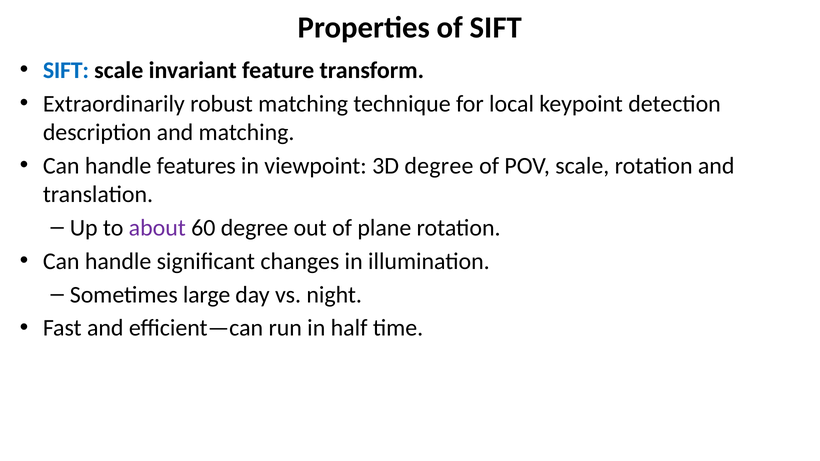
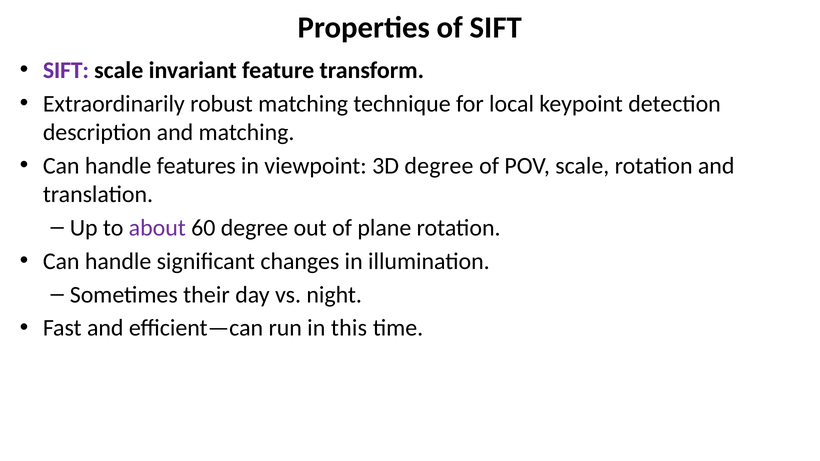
SIFT at (66, 70) colour: blue -> purple
large: large -> their
half: half -> this
